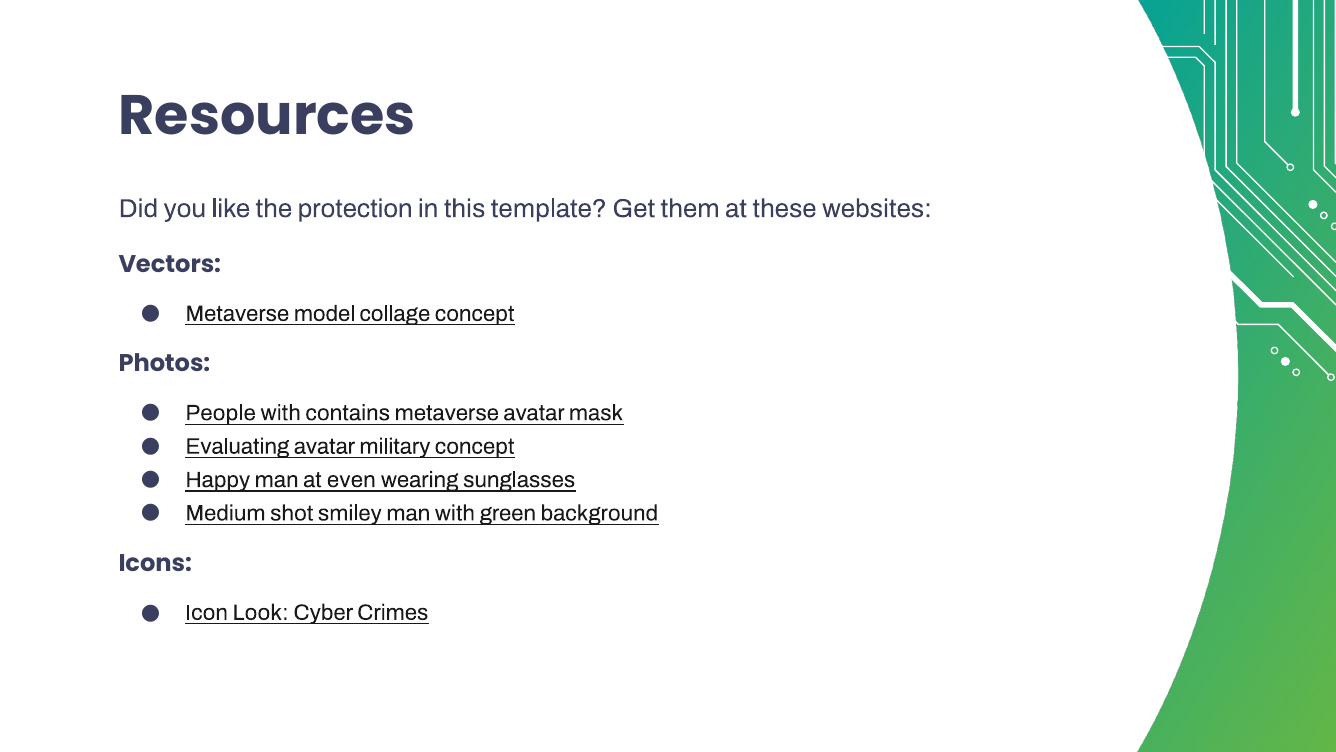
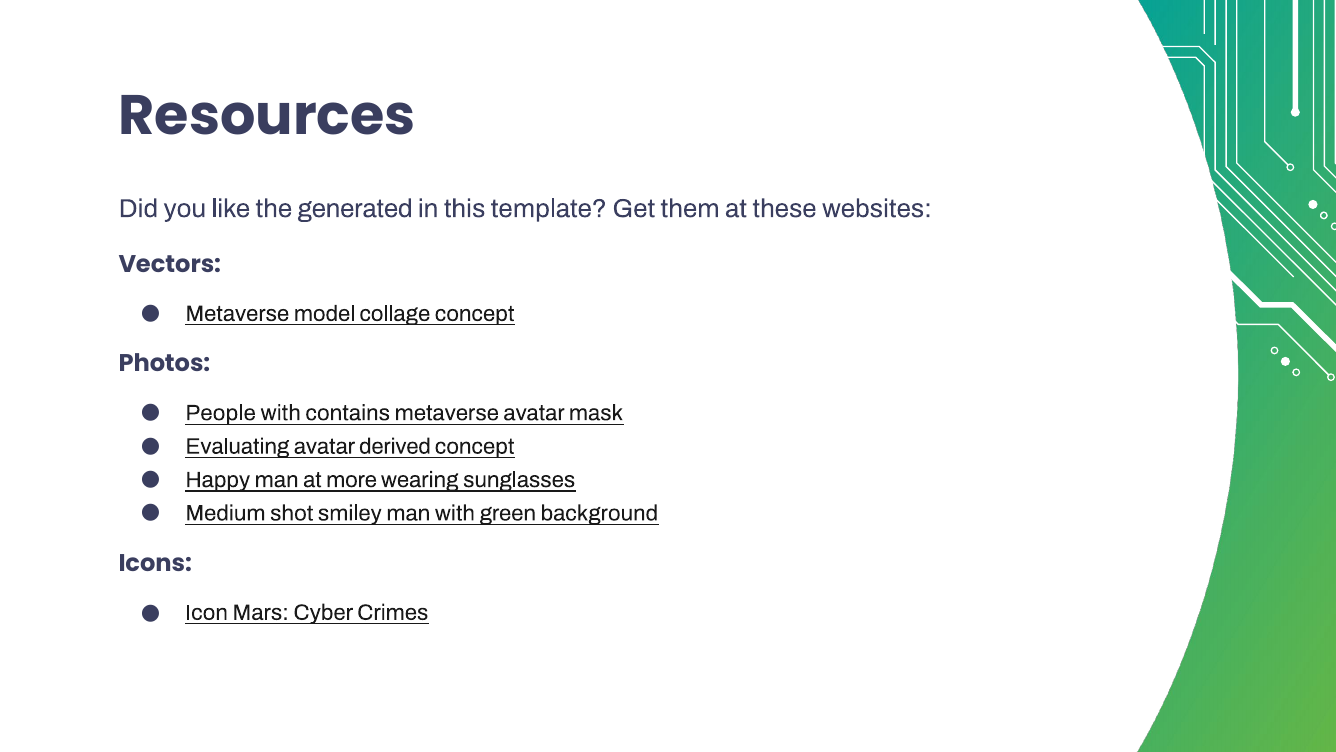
protection: protection -> generated
military: military -> derived
even: even -> more
Look: Look -> Mars
